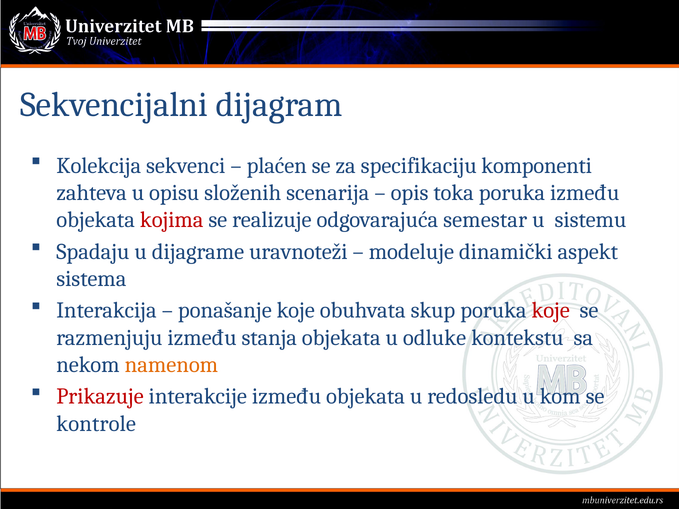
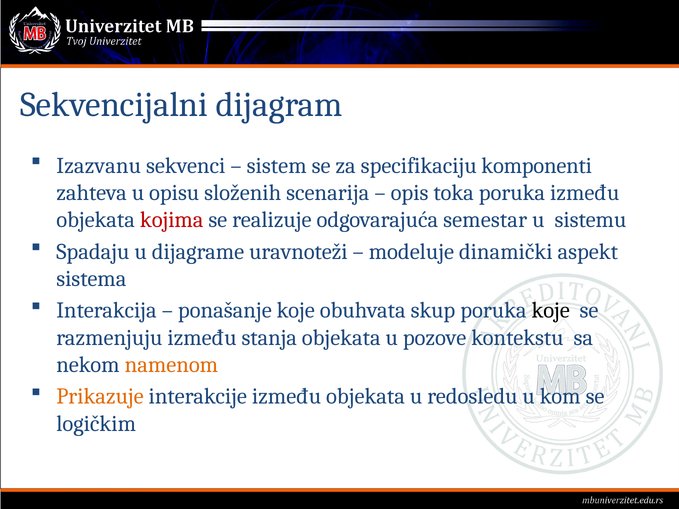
Kolekcija: Kolekcija -> Izazvanu
plaćen: plaćen -> sistem
koje at (551, 311) colour: red -> black
odluke: odluke -> pozove
Prikazuje colour: red -> orange
kontrole: kontrole -> logičkim
